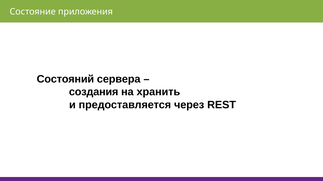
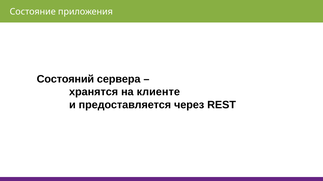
создания: создания -> хранятся
хранить: хранить -> клиенте
